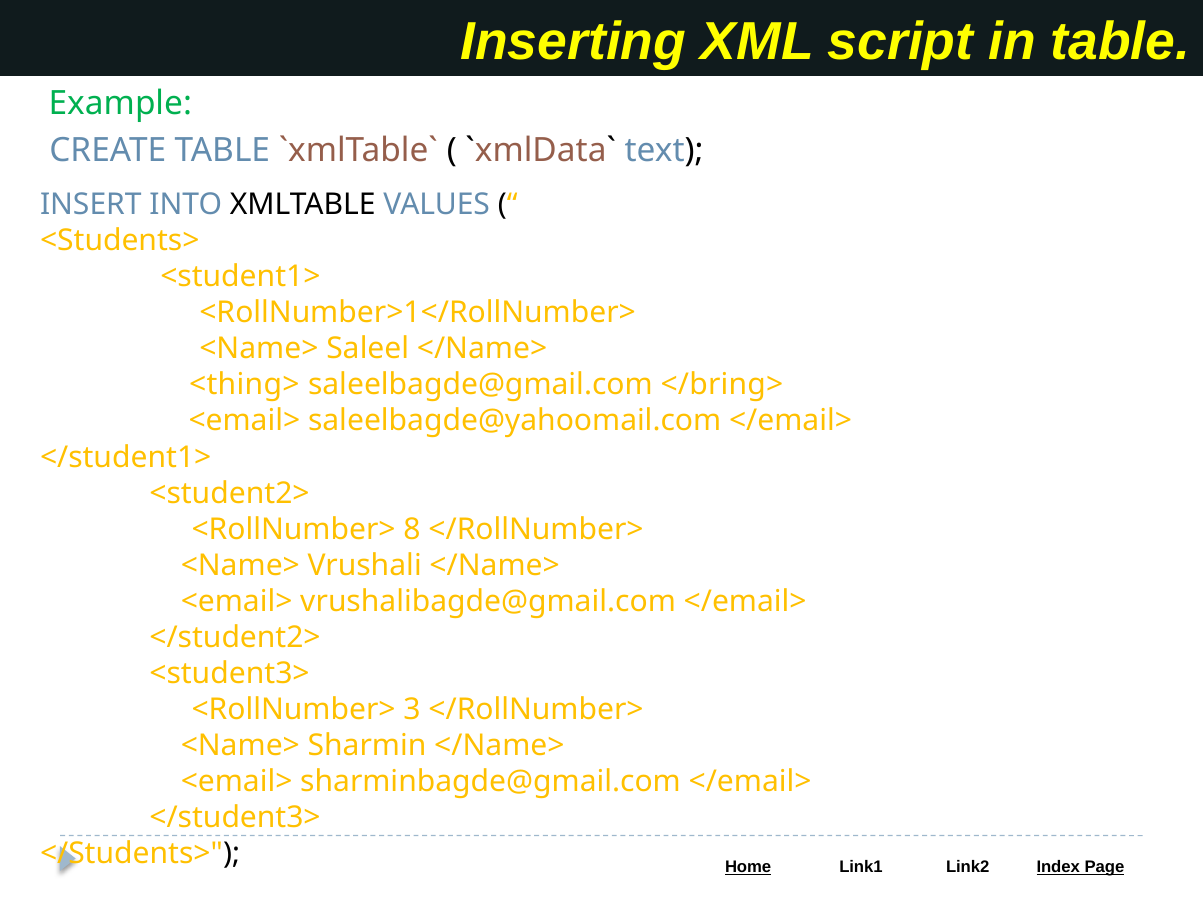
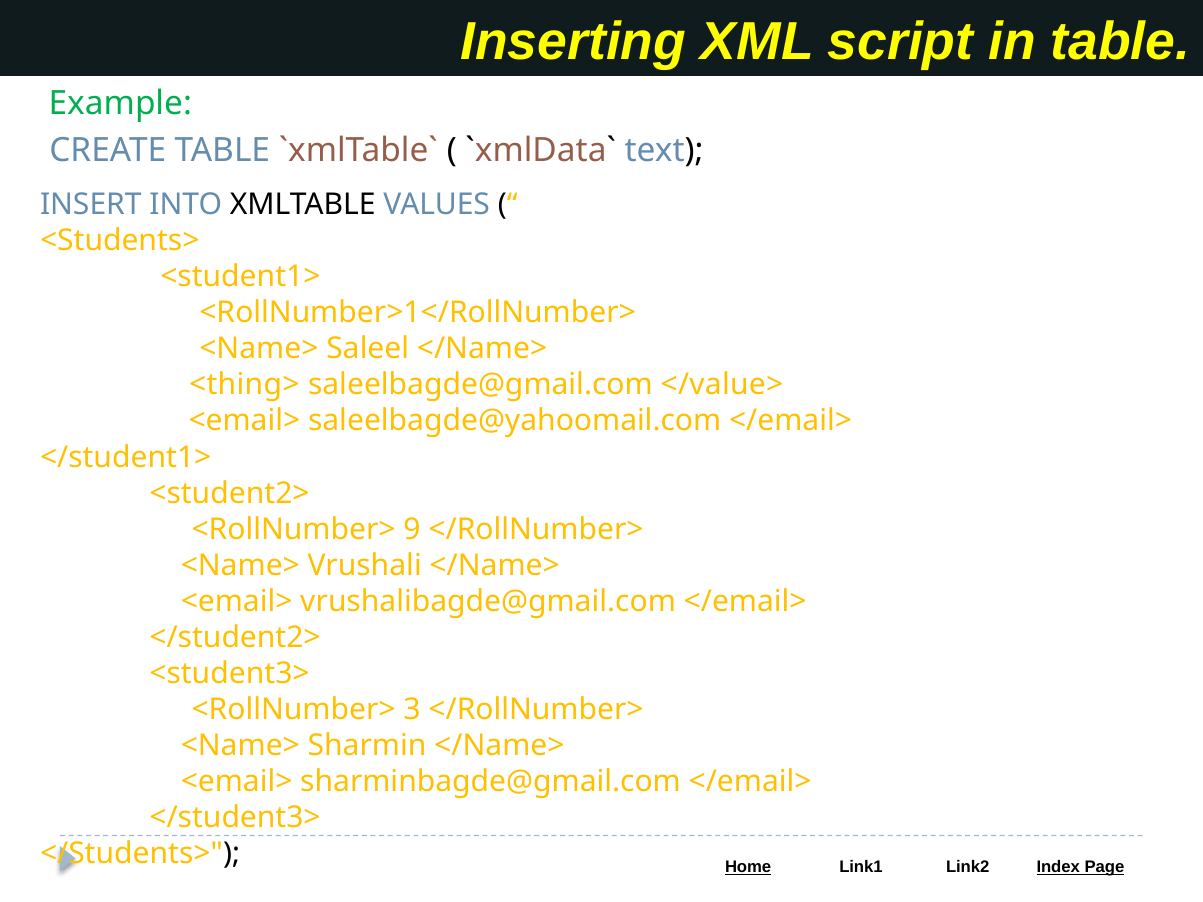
</bring>: </bring> -> </value>
8: 8 -> 9
